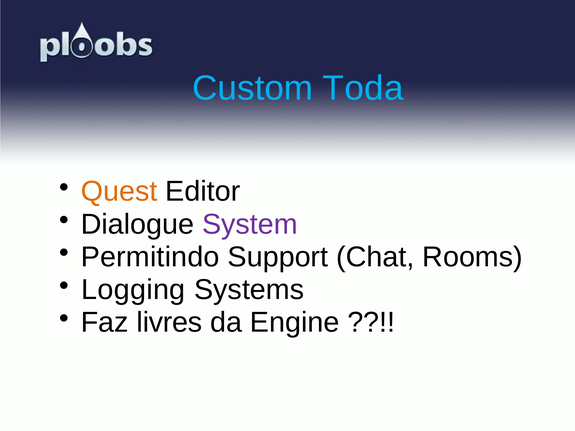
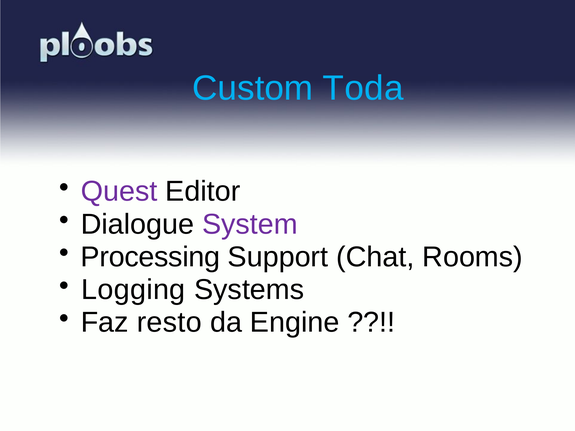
Quest colour: orange -> purple
Permitindo: Permitindo -> Processing
livres: livres -> resto
